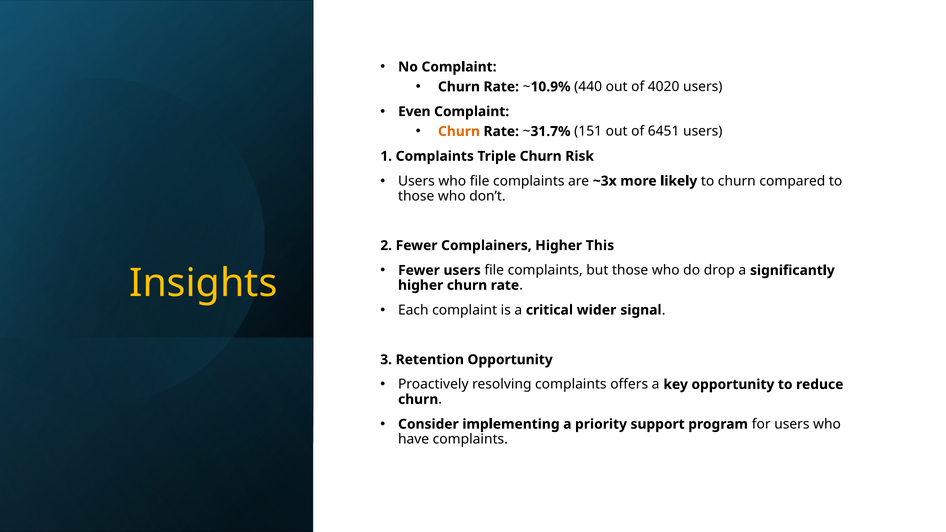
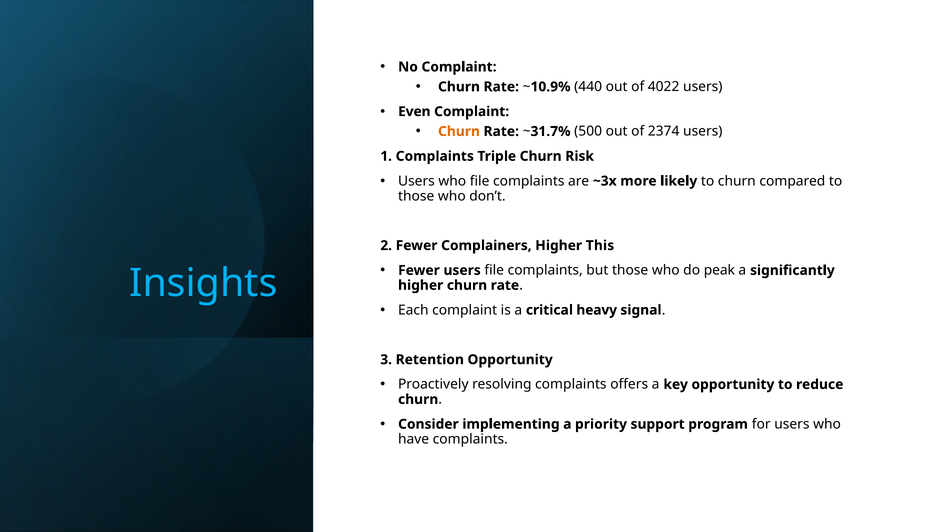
4020: 4020 -> 4022
151: 151 -> 500
6451: 6451 -> 2374
drop: drop -> peak
Insights colour: yellow -> light blue
wider: wider -> heavy
